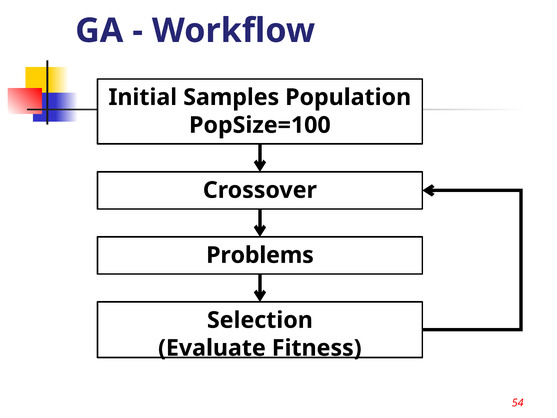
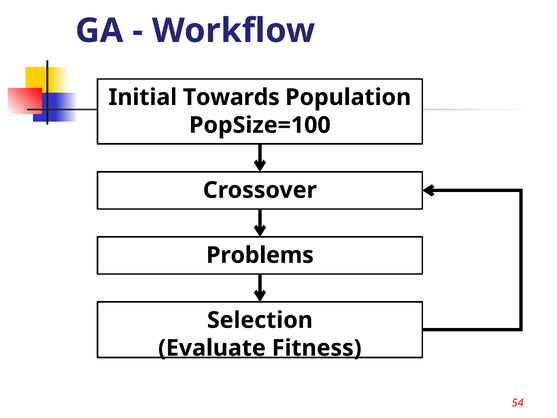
Samples: Samples -> Towards
